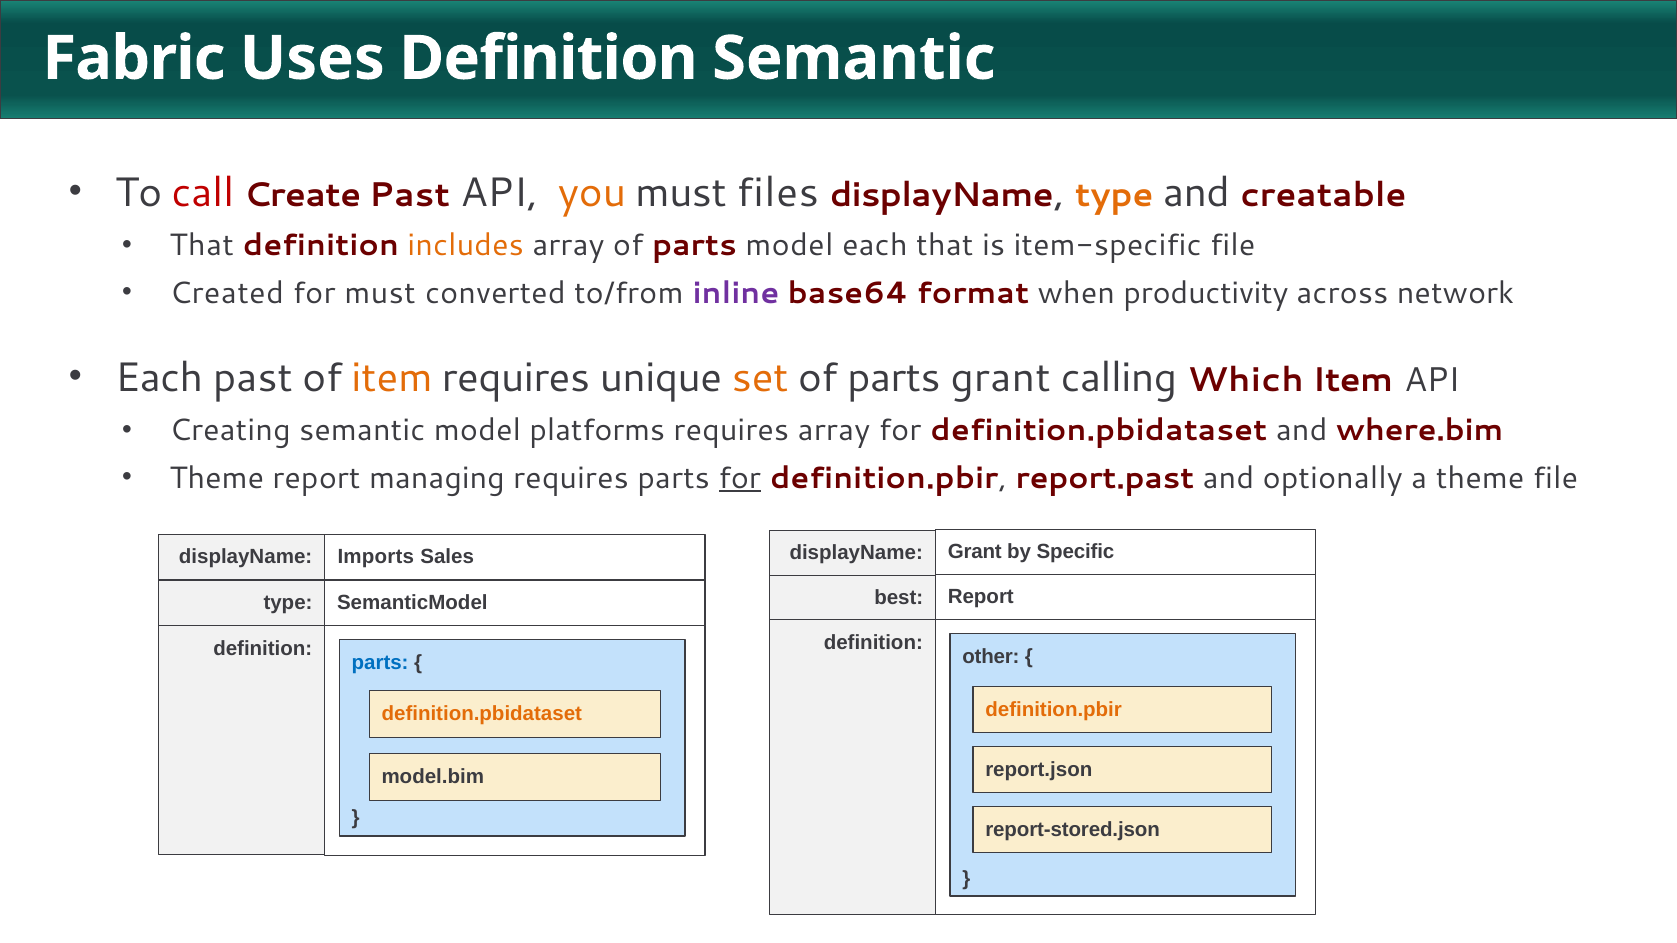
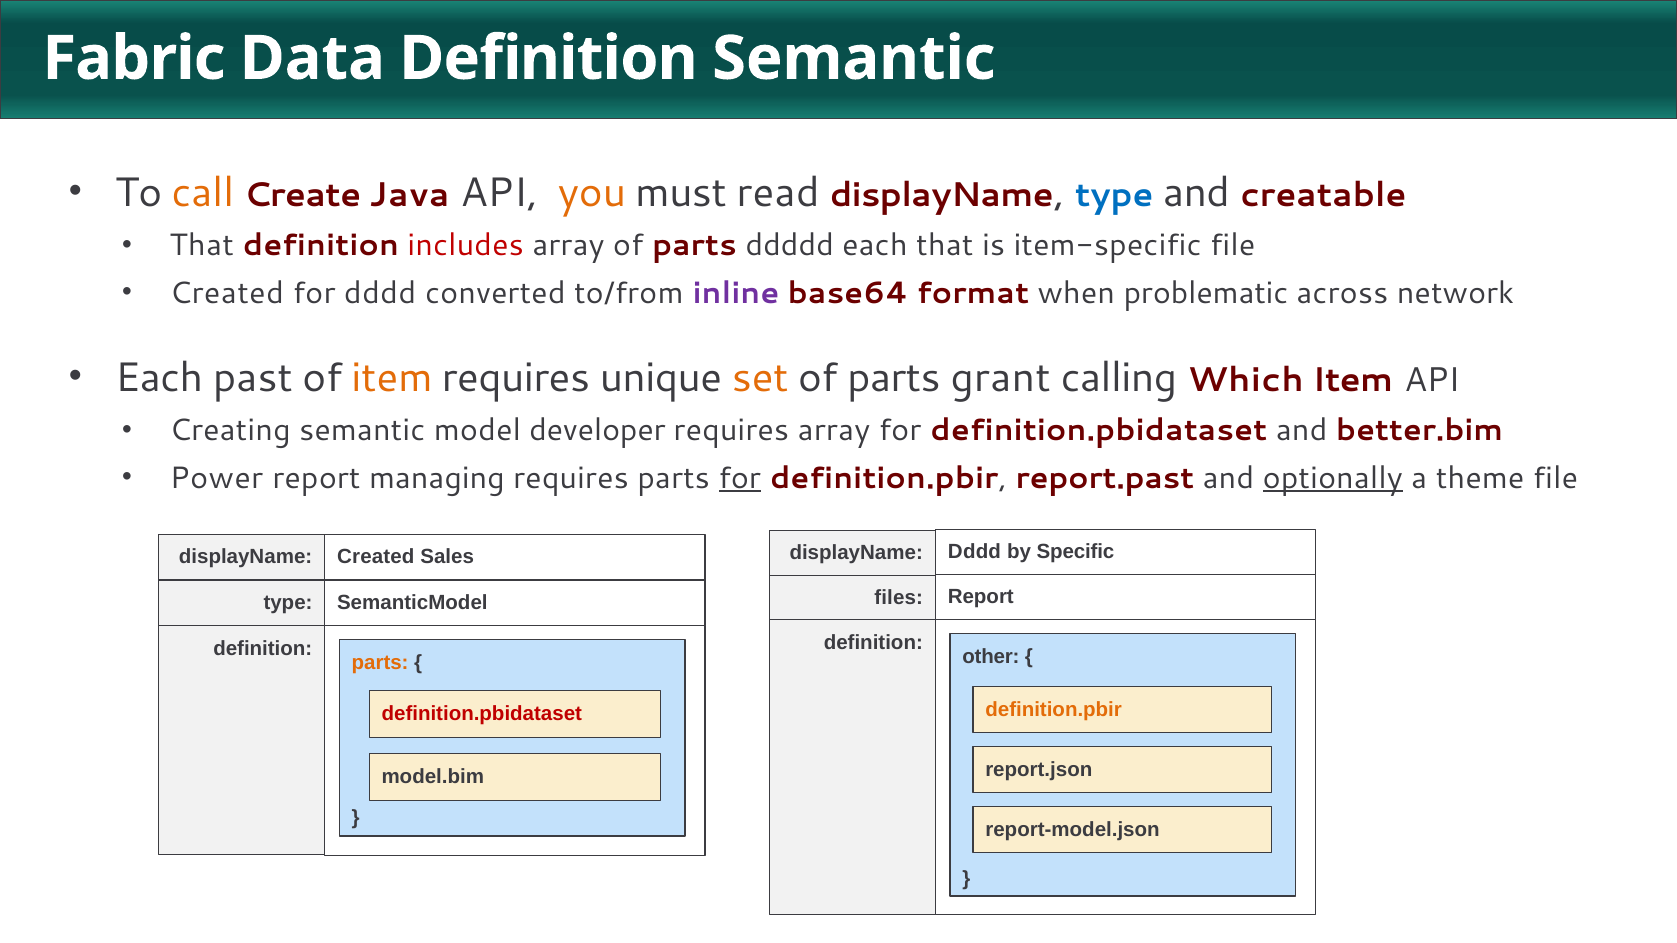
Uses: Uses -> Data
call colour: red -> orange
Create Past: Past -> Java
files: files -> read
type at (1114, 195) colour: orange -> blue
includes colour: orange -> red
parts model: model -> ddddd
for must: must -> dddd
productivity: productivity -> problematic
platforms: platforms -> developer
where.bim: where.bim -> better.bim
Theme at (217, 478): Theme -> Power
optionally underline: none -> present
Grant at (975, 552): Grant -> Dddd
Imports at (376, 557): Imports -> Created
best: best -> files
parts at (380, 663) colour: blue -> orange
definition.pbidataset at (482, 714) colour: orange -> red
report-stored.json: report-stored.json -> report-model.json
